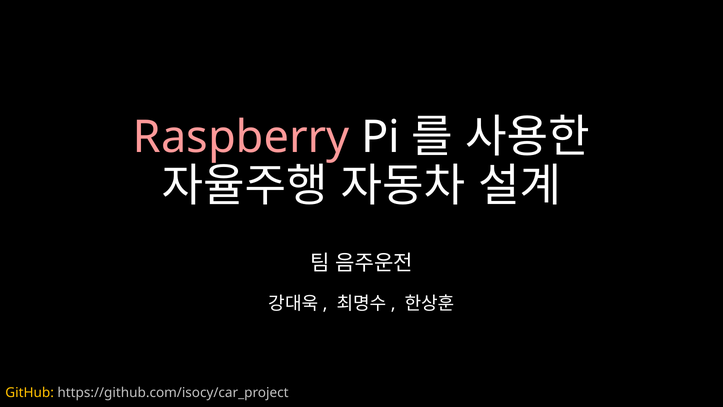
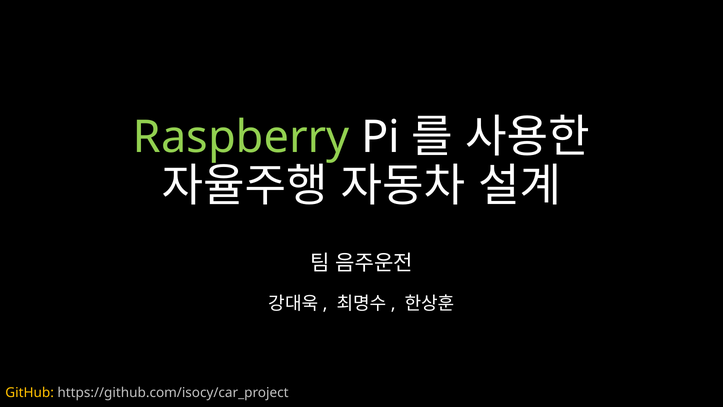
Raspberry colour: pink -> light green
